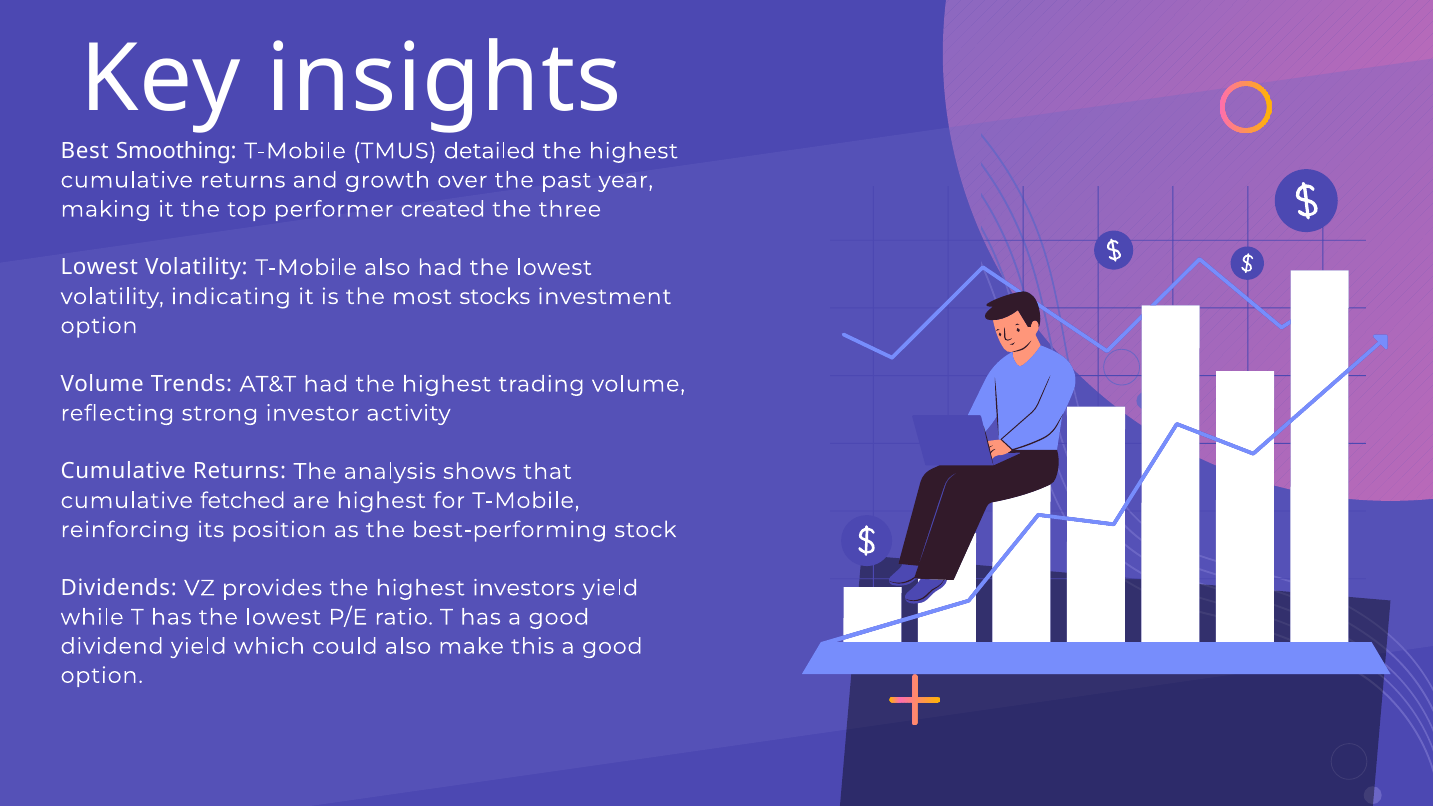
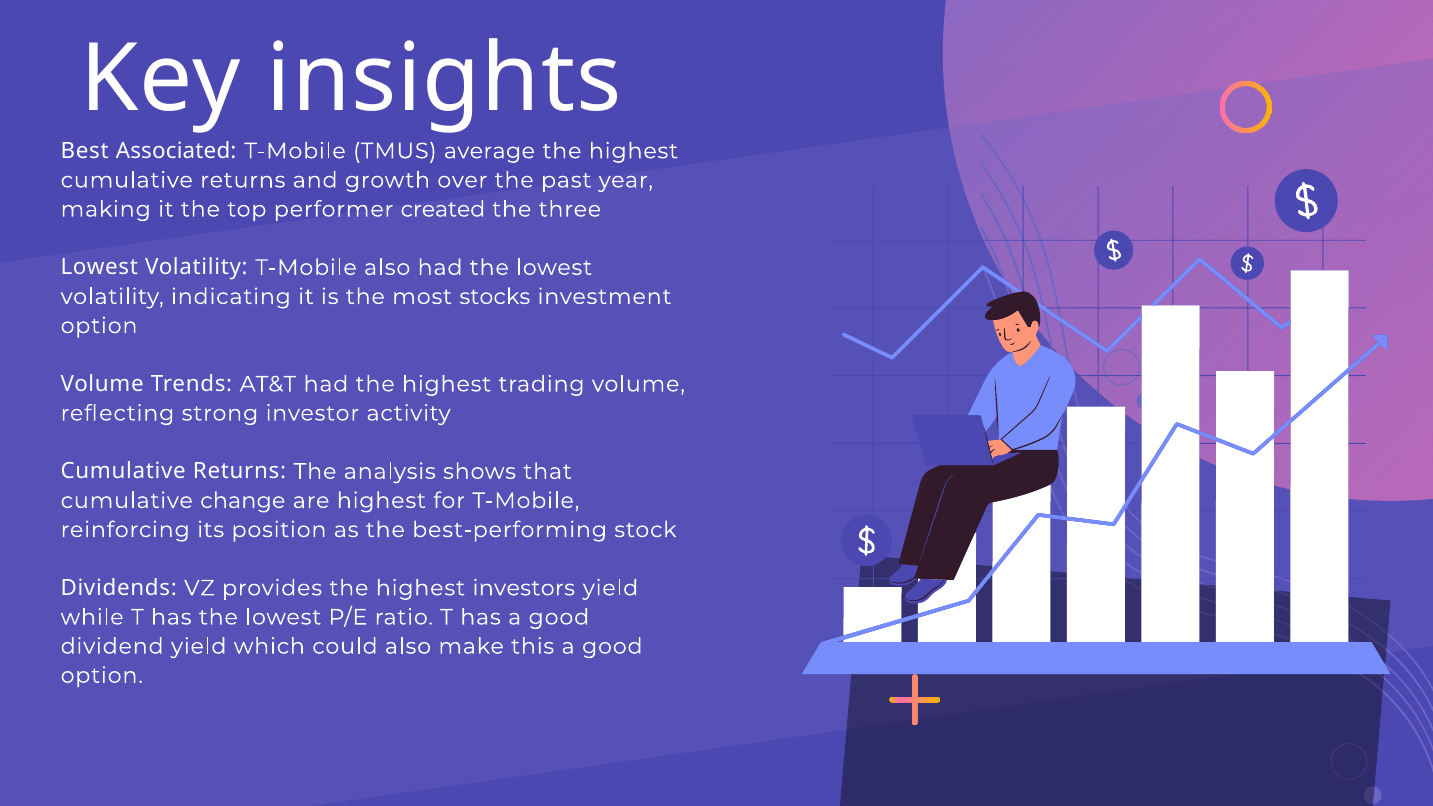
Smoothing: Smoothing -> Associated
detailed: detailed -> average
fetched: fetched -> change
